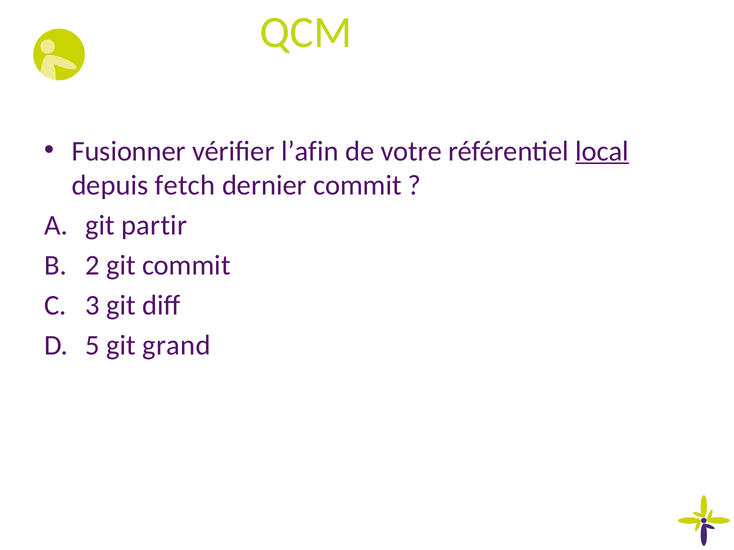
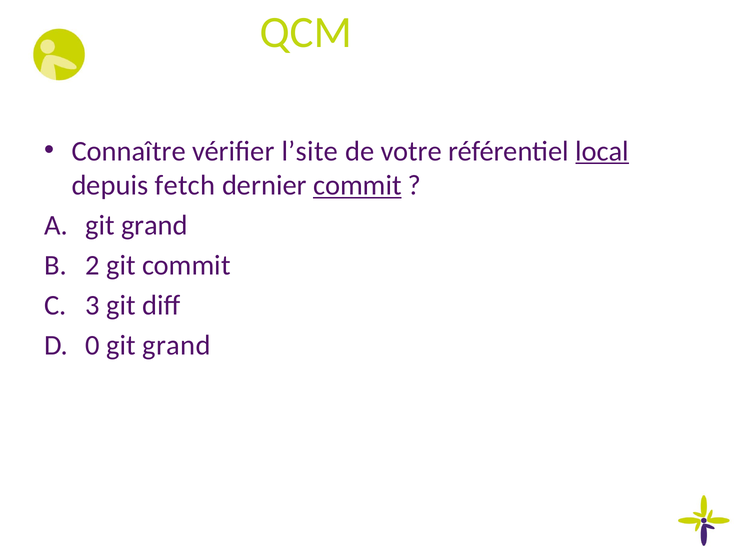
Fusionner: Fusionner -> Connaître
l’afin: l’afin -> l’site
commit at (357, 186) underline: none -> present
partir at (154, 226): partir -> grand
5: 5 -> 0
